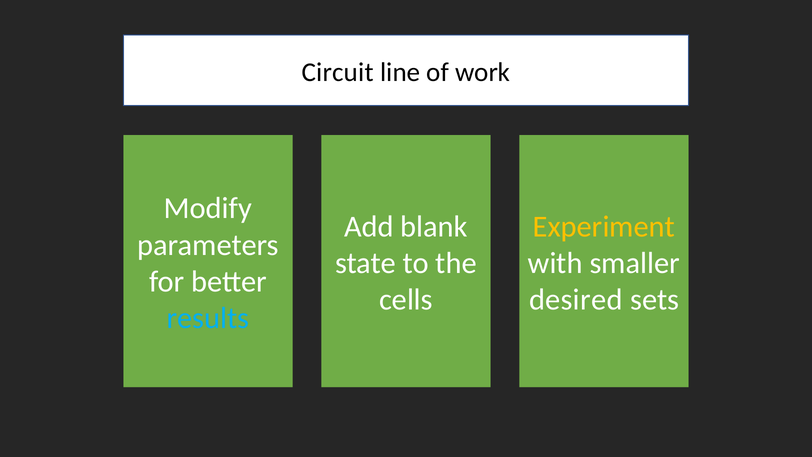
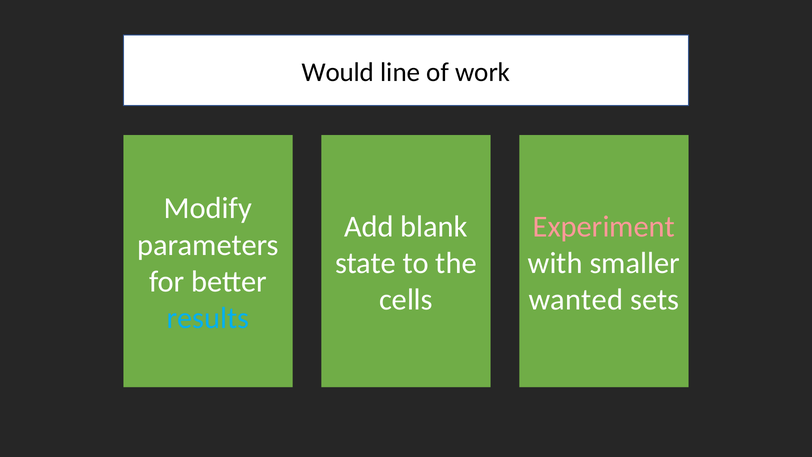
Circuit: Circuit -> Would
Experiment colour: yellow -> pink
desired: desired -> wanted
